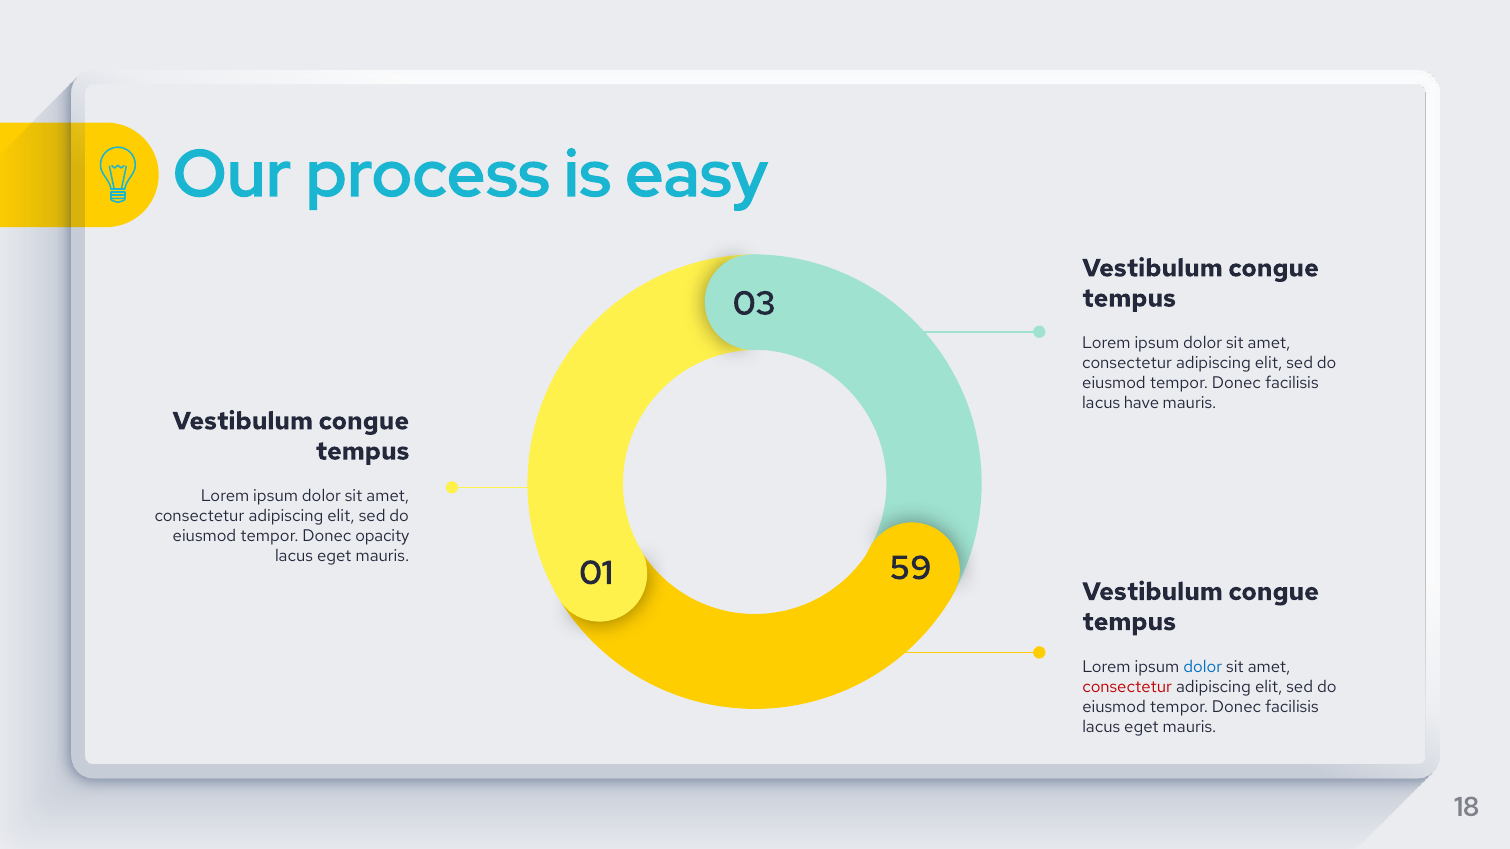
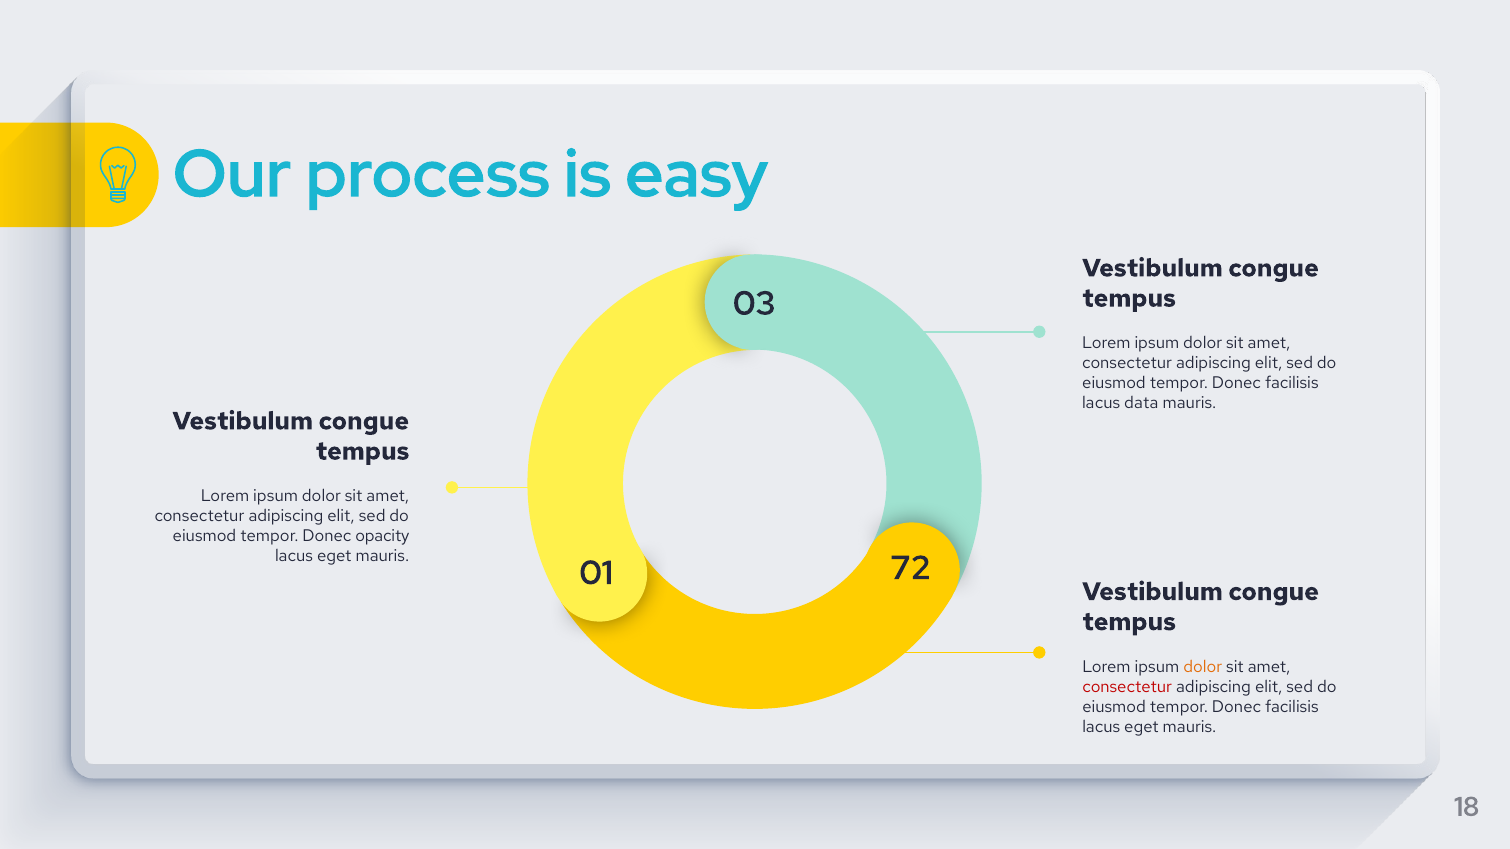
have: have -> data
59: 59 -> 72
dolor at (1203, 667) colour: blue -> orange
